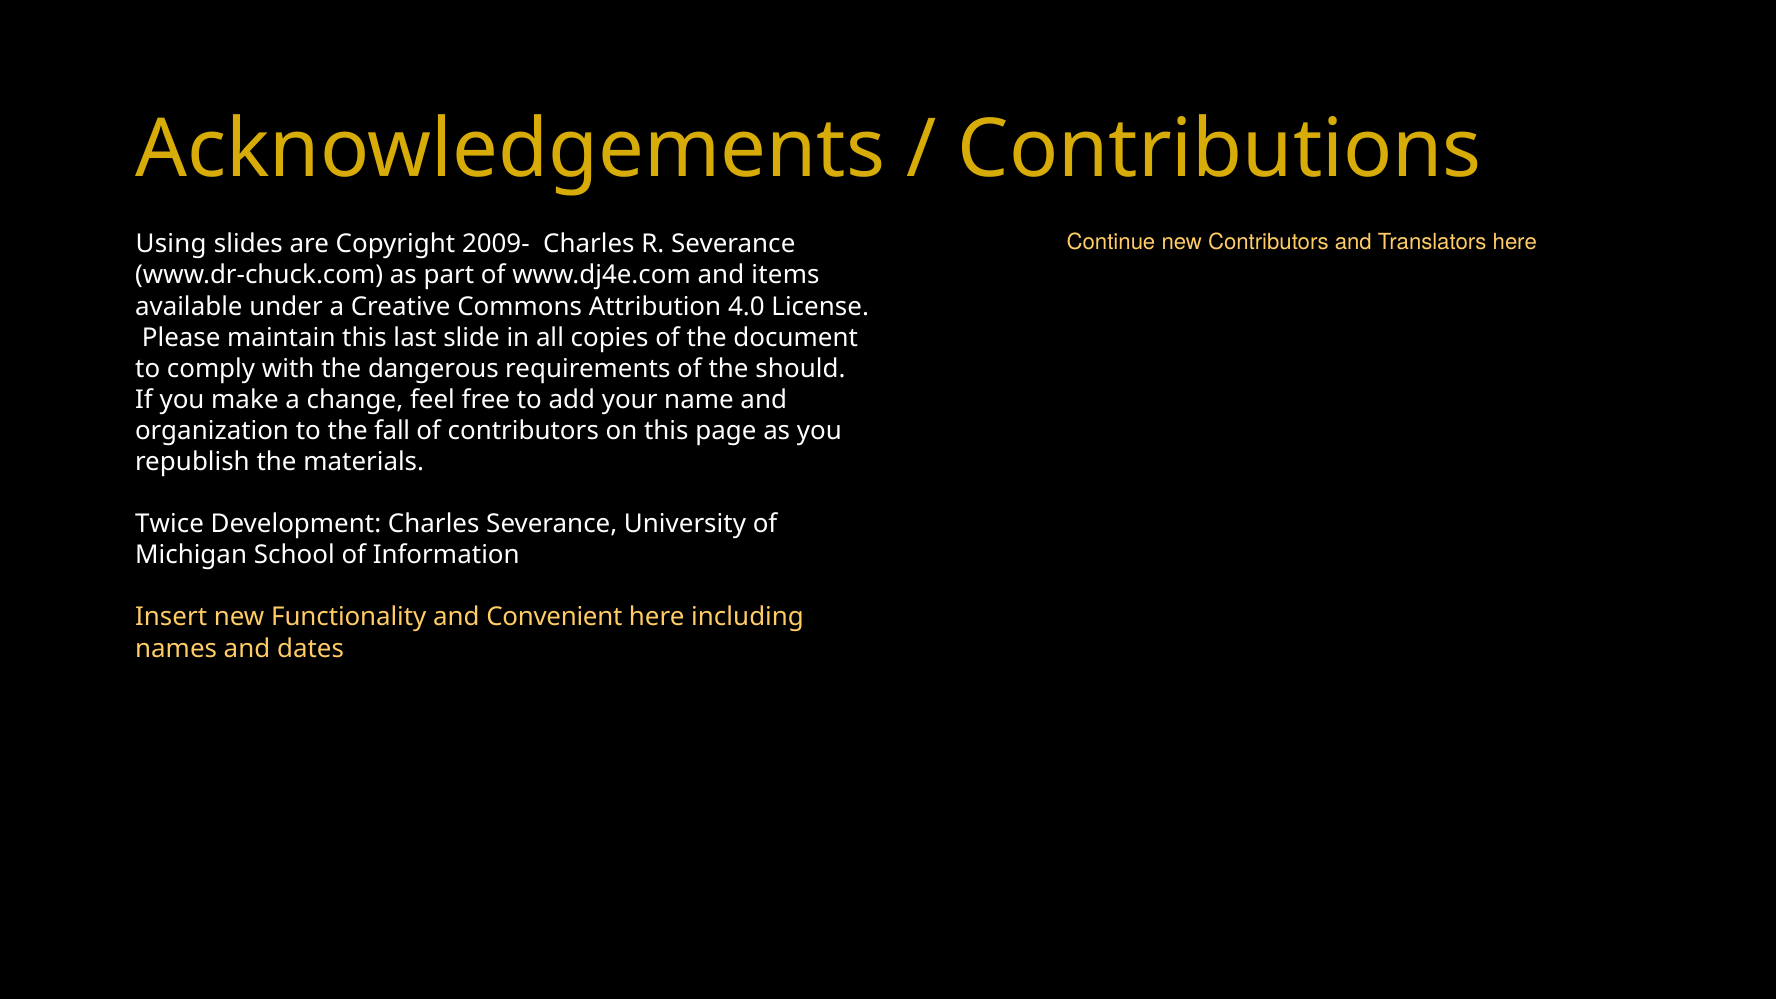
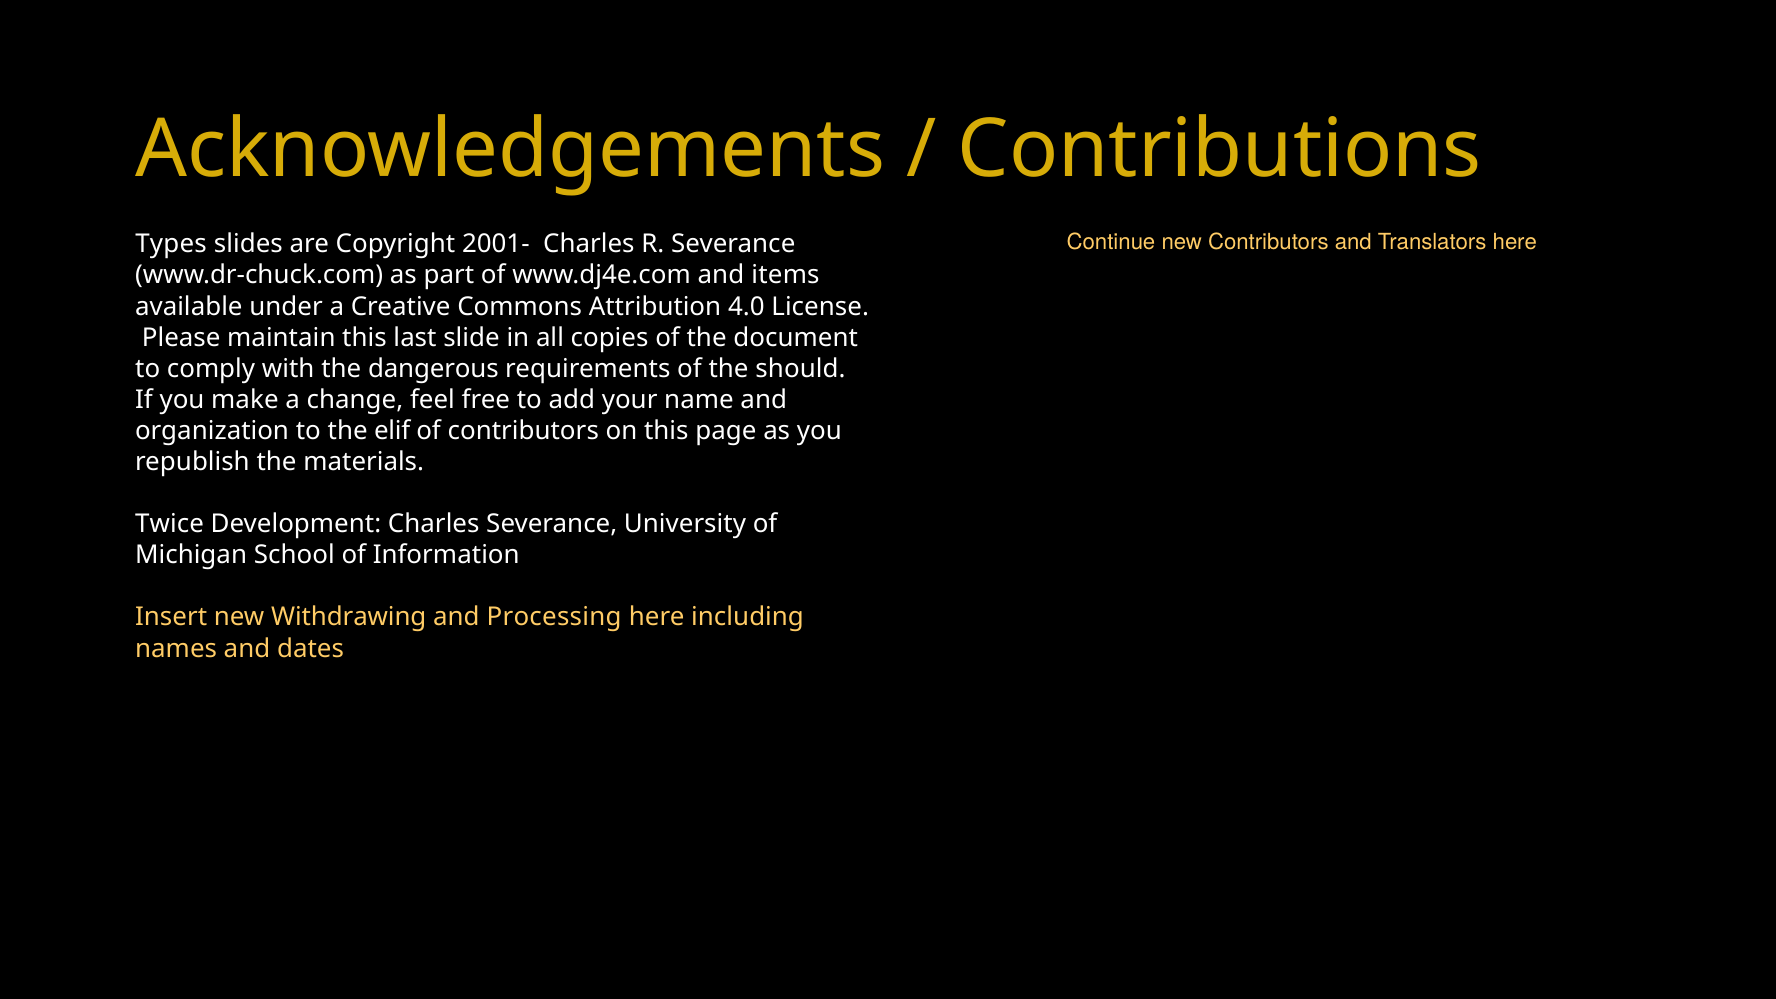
Using: Using -> Types
2009-: 2009- -> 2001-
fall: fall -> elif
Functionality: Functionality -> Withdrawing
Convenient: Convenient -> Processing
